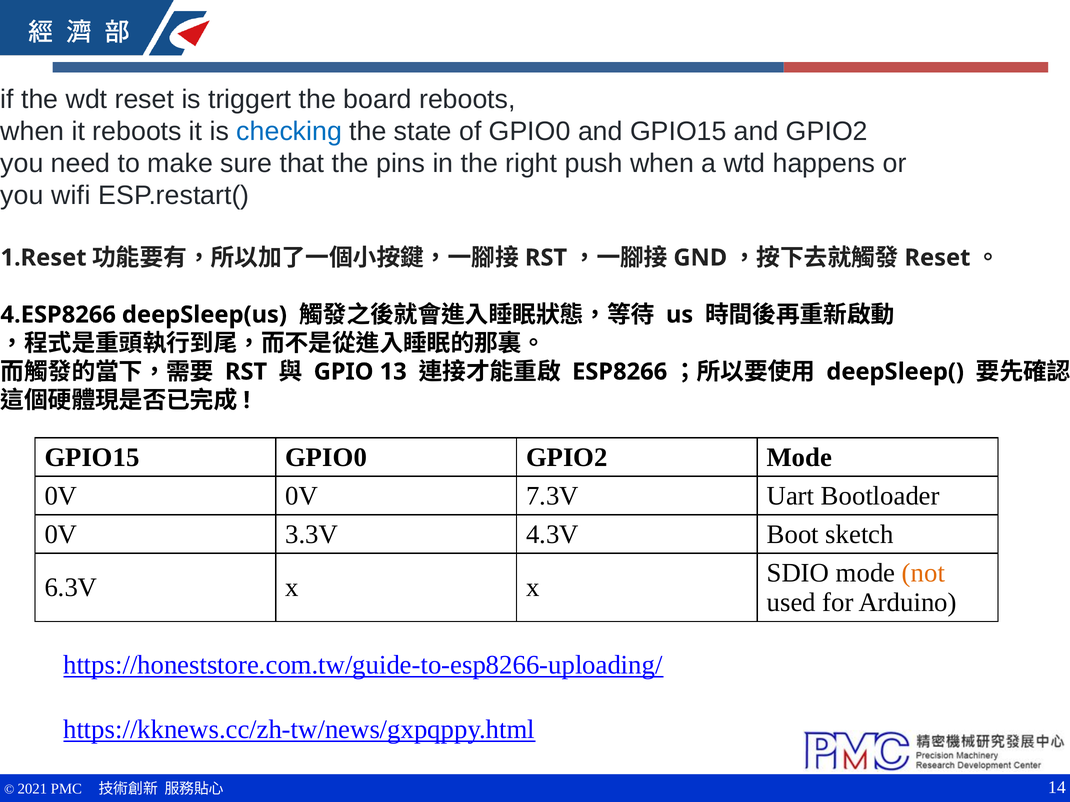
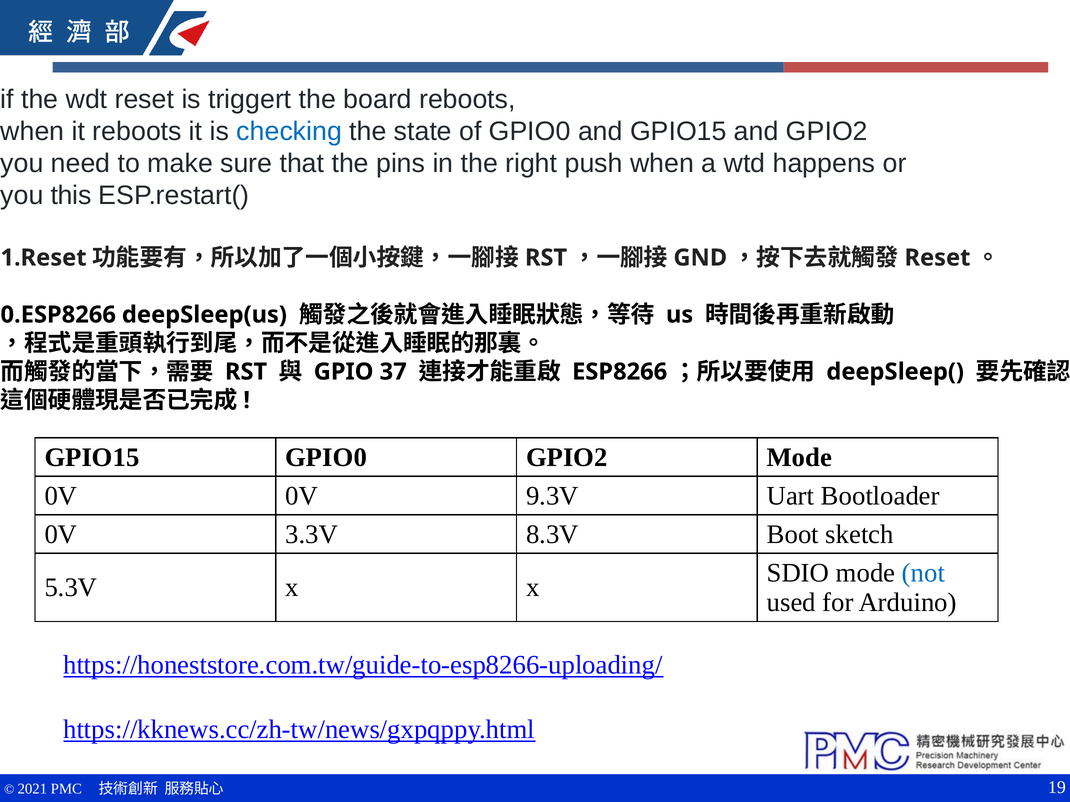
wifi: wifi -> this
4.ESP8266: 4.ESP8266 -> 0.ESP8266
13: 13 -> 37
7.3V: 7.3V -> 9.3V
4.3V: 4.3V -> 8.3V
not colour: orange -> blue
6.3V: 6.3V -> 5.3V
14: 14 -> 19
